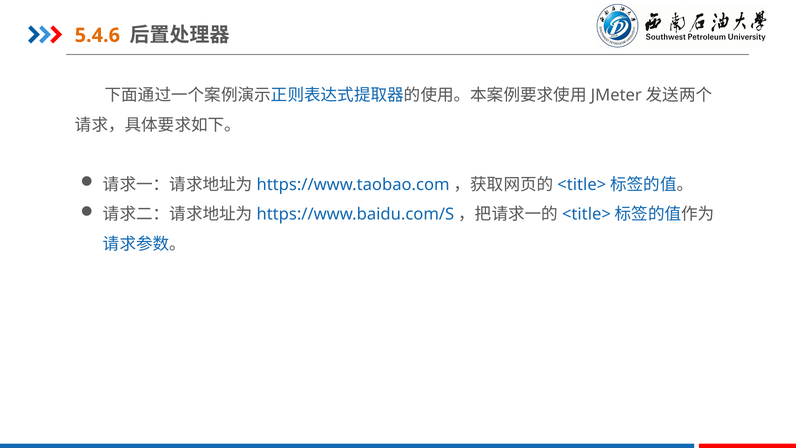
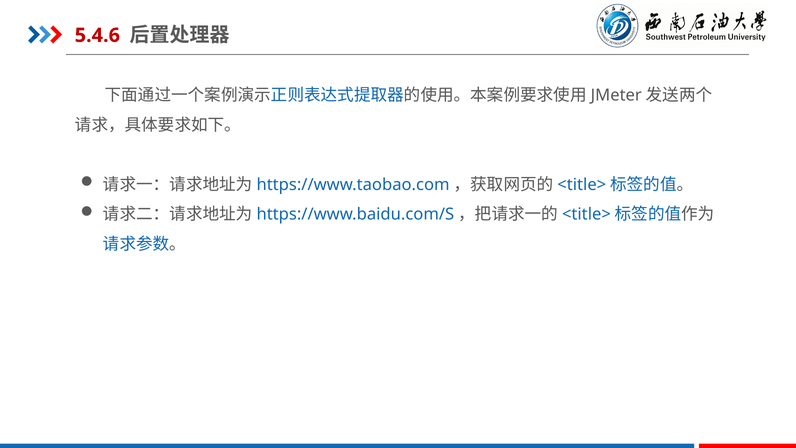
5.4.6 colour: orange -> red
